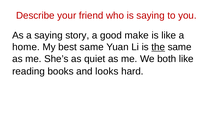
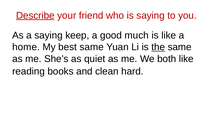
Describe underline: none -> present
story: story -> keep
make: make -> much
looks: looks -> clean
